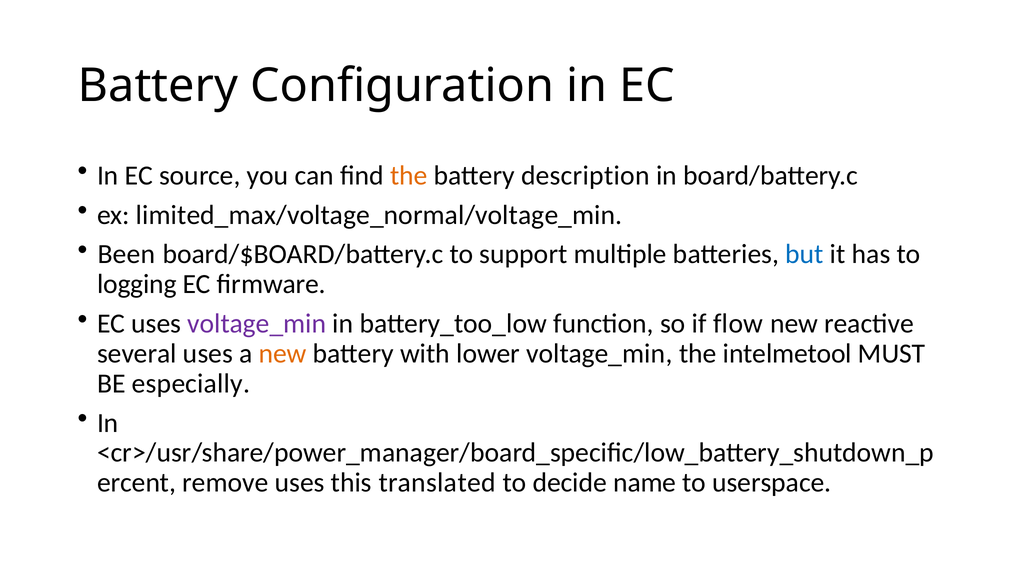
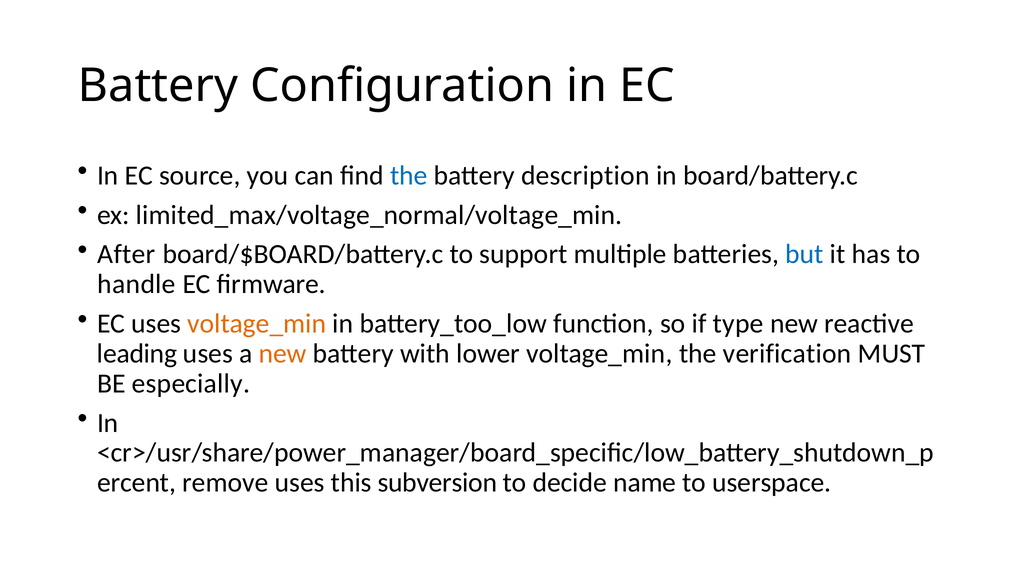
the at (409, 175) colour: orange -> blue
Been: Been -> After
logging: logging -> handle
voltage_min at (257, 324) colour: purple -> orange
flow: flow -> type
several: several -> leading
intelmetool: intelmetool -> verification
translated: translated -> subversion
